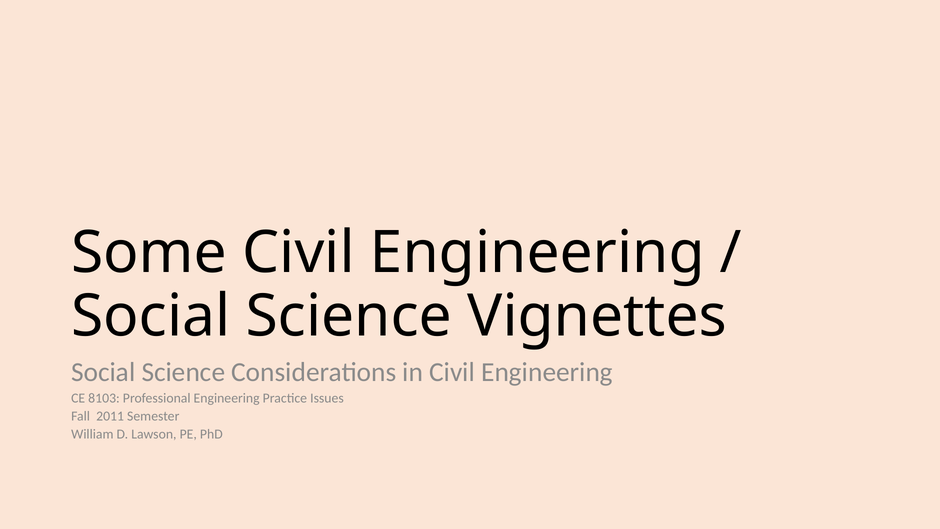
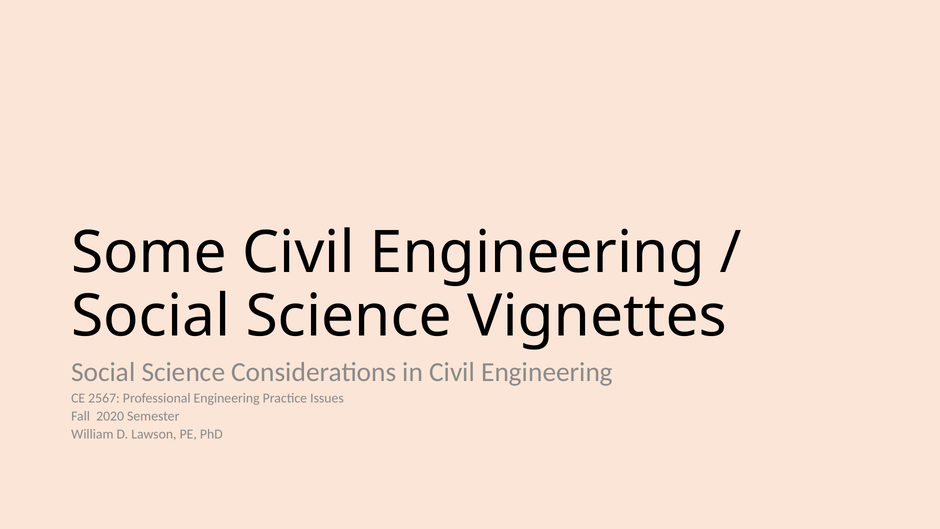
8103: 8103 -> 2567
2011: 2011 -> 2020
